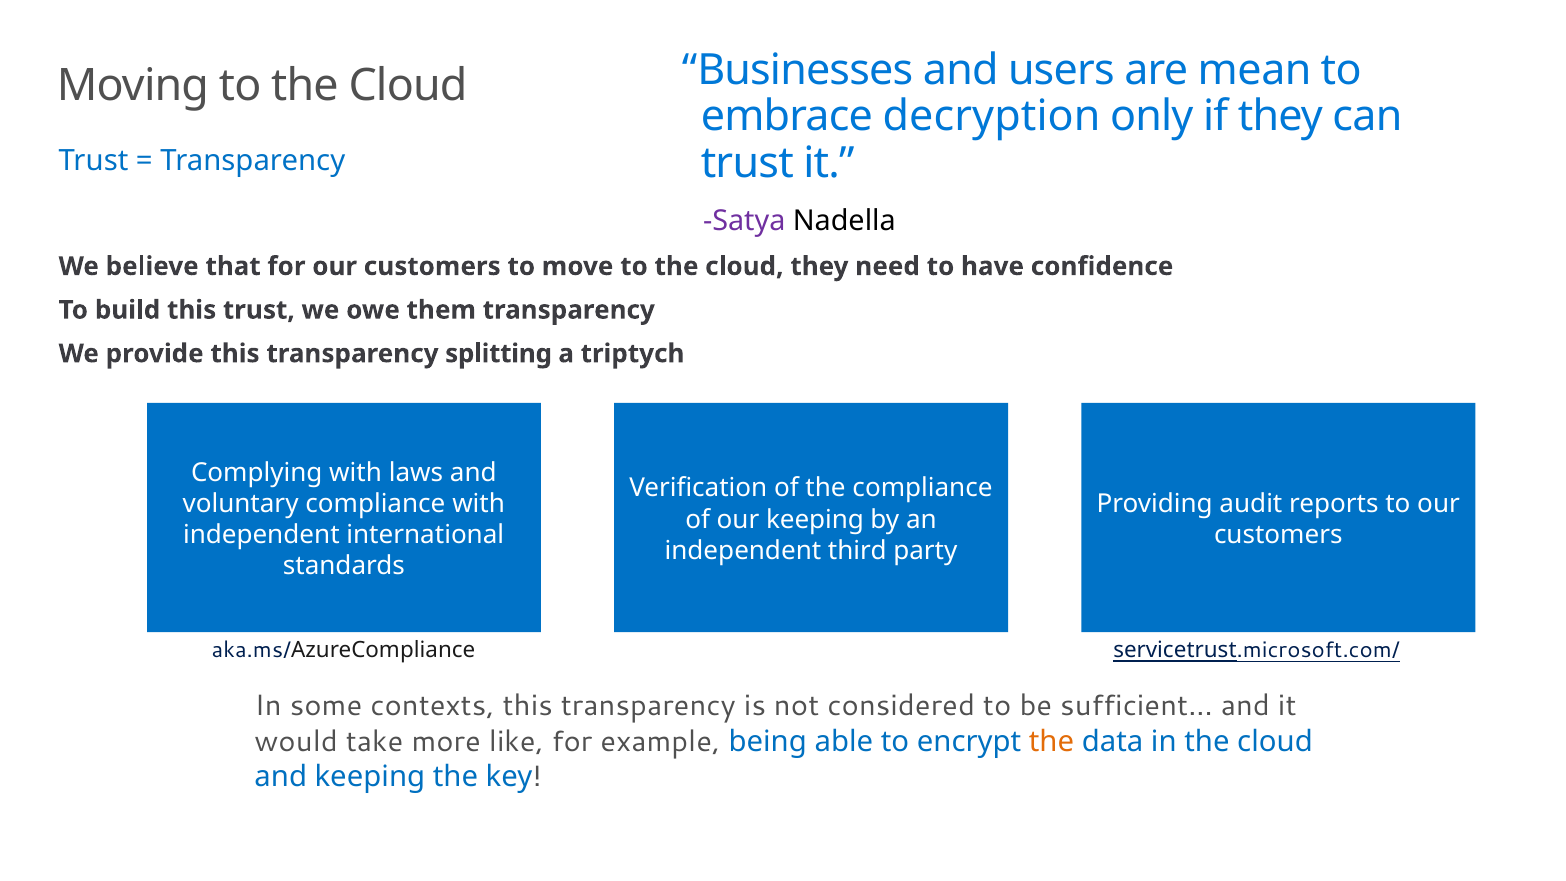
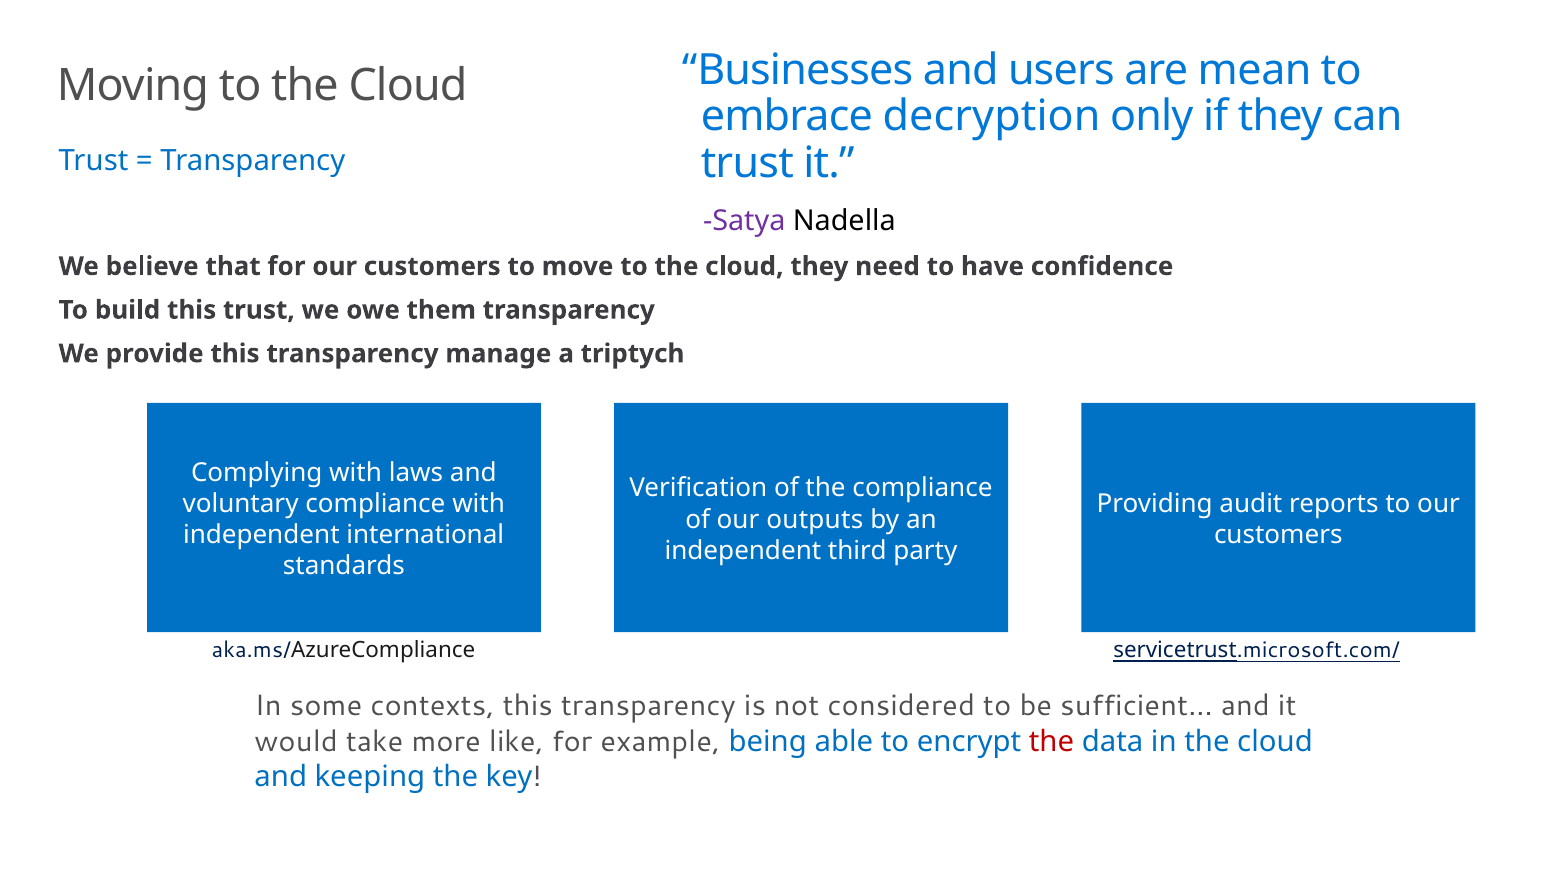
splitting: splitting -> manage
our keeping: keeping -> outputs
the at (1051, 741) colour: orange -> red
